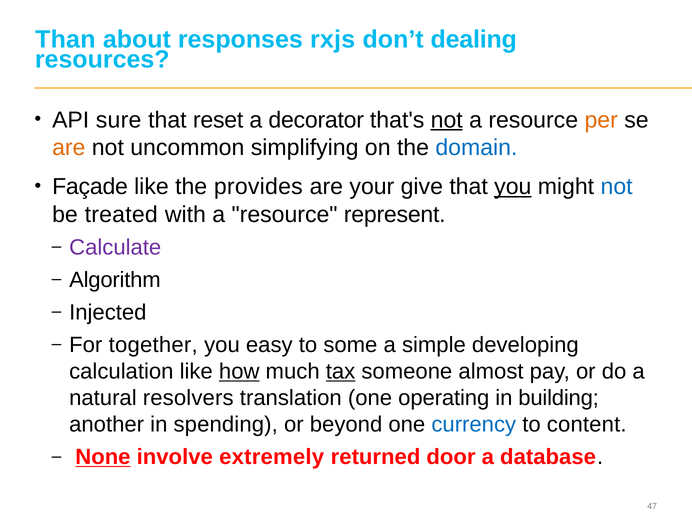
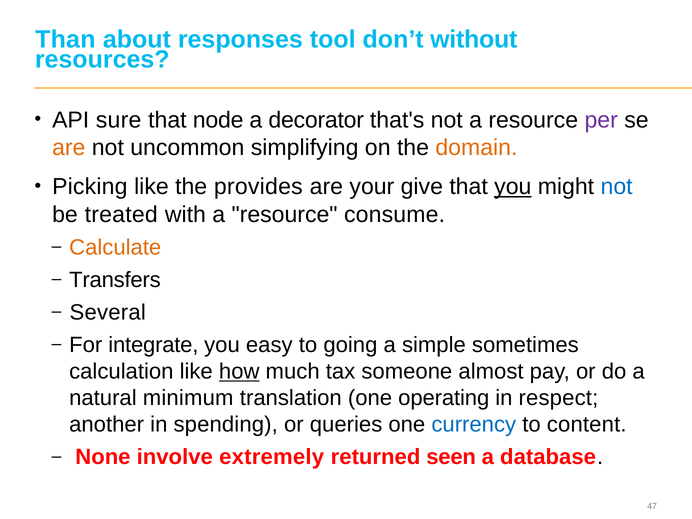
rxjs: rxjs -> tool
dealing: dealing -> without
reset: reset -> node
not at (447, 120) underline: present -> none
per colour: orange -> purple
domain colour: blue -> orange
Façade: Façade -> Picking
represent: represent -> consume
Calculate colour: purple -> orange
Algorithm: Algorithm -> Transfers
Injected: Injected -> Several
together: together -> integrate
some: some -> going
developing: developing -> sometimes
tax underline: present -> none
resolvers: resolvers -> minimum
building: building -> respect
beyond: beyond -> queries
None underline: present -> none
door: door -> seen
